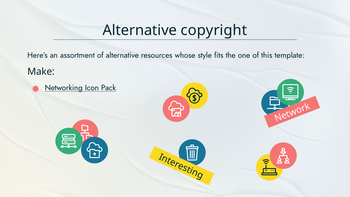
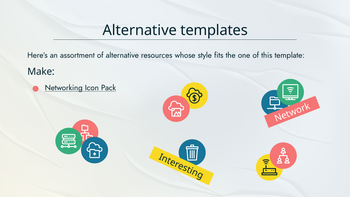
copyright: copyright -> templates
